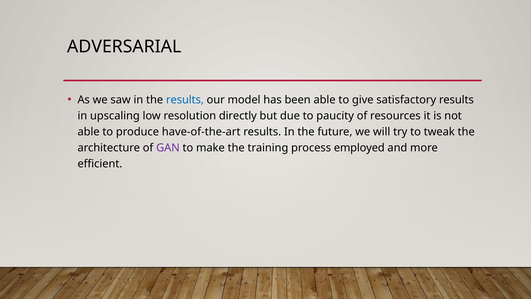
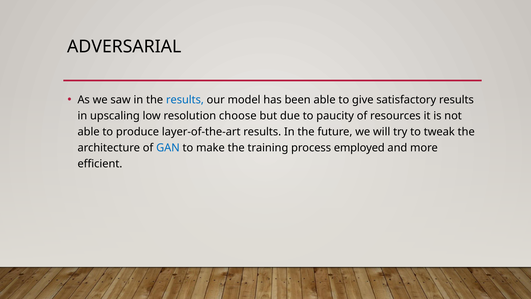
directly: directly -> choose
have-of-the-art: have-of-the-art -> layer-of-the-art
GAN colour: purple -> blue
